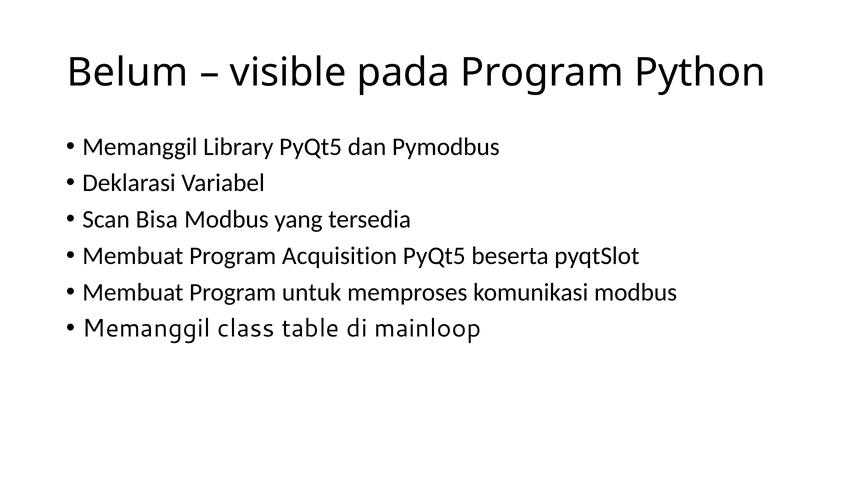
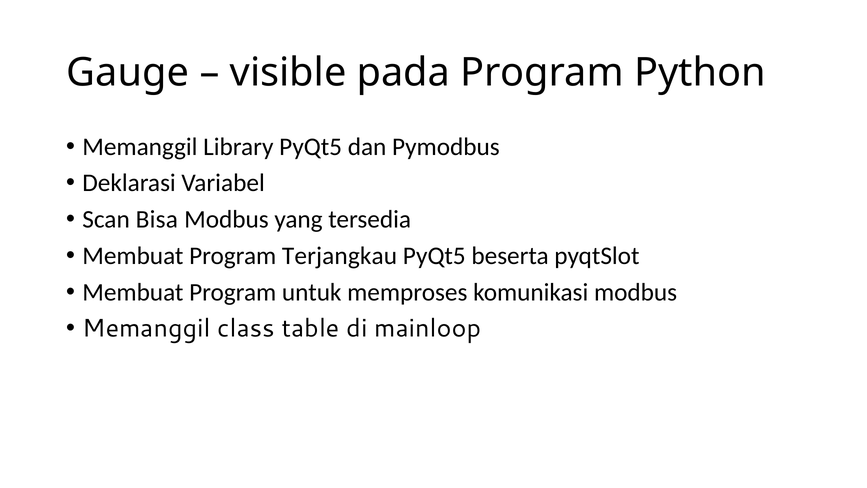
Belum: Belum -> Gauge
Acquisition: Acquisition -> Terjangkau
